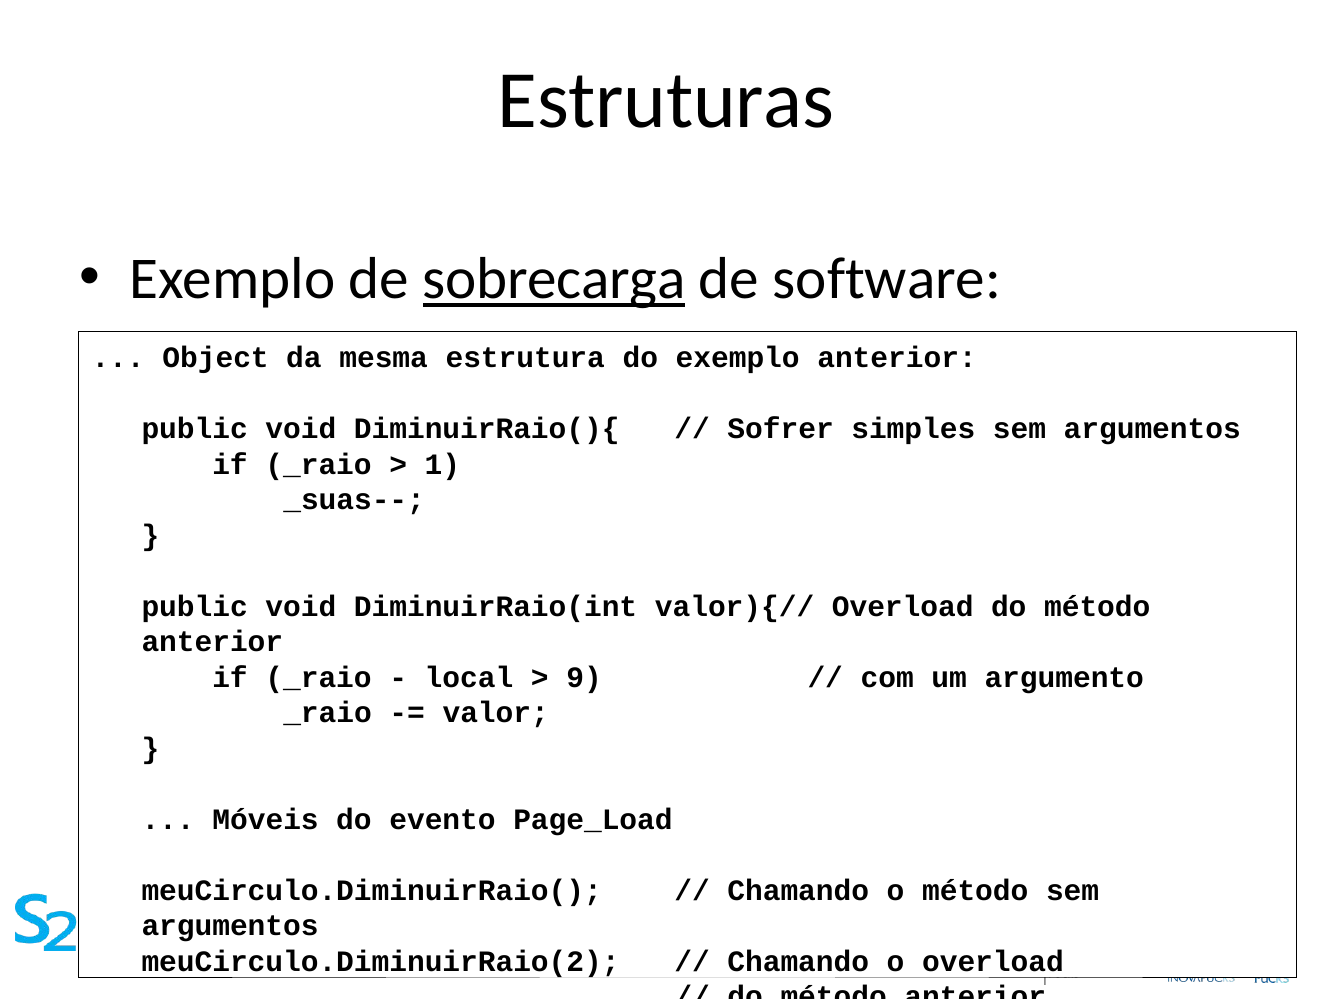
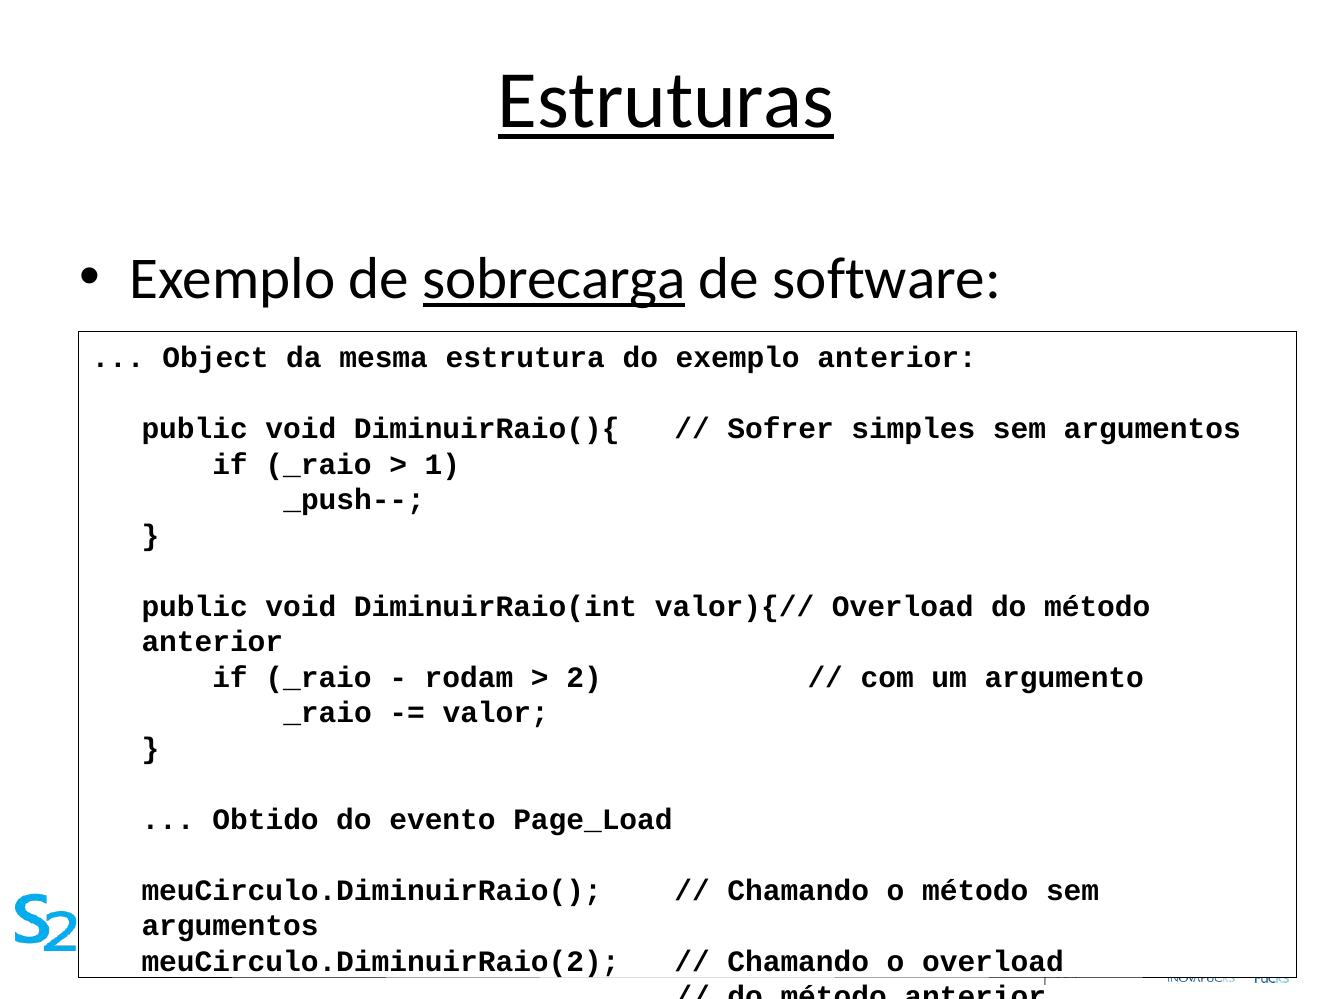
Estruturas underline: none -> present
_suas--: _suas-- -> _push--
local: local -> rodam
9: 9 -> 2
Móveis: Móveis -> Obtido
